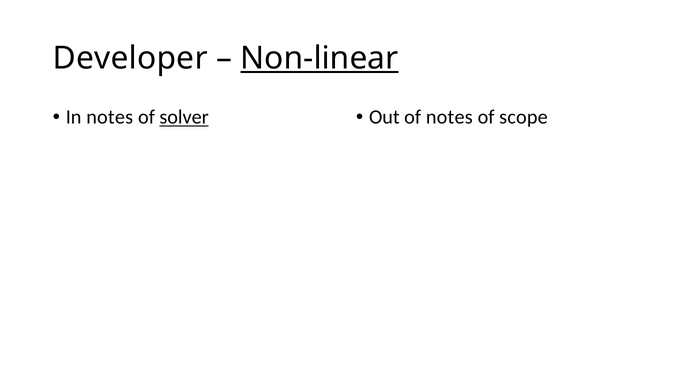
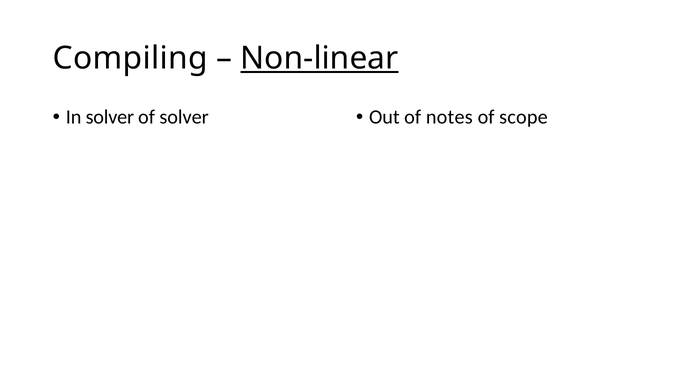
Developer: Developer -> Compiling
In notes: notes -> solver
solver at (184, 117) underline: present -> none
